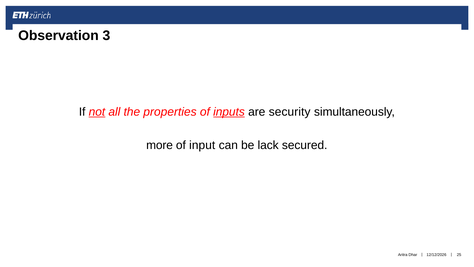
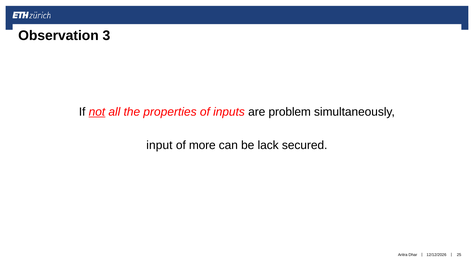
inputs underline: present -> none
security: security -> problem
more: more -> input
input: input -> more
